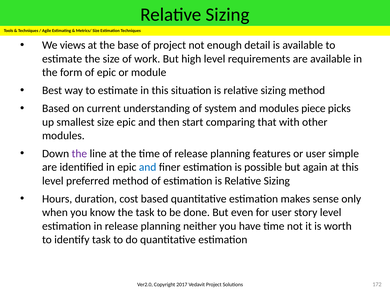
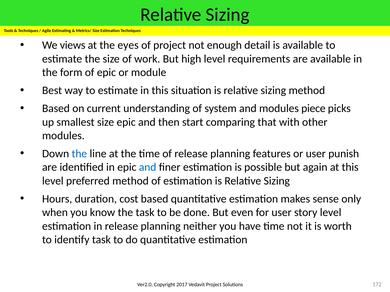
base: base -> eyes
the at (79, 154) colour: purple -> blue
simple: simple -> punish
